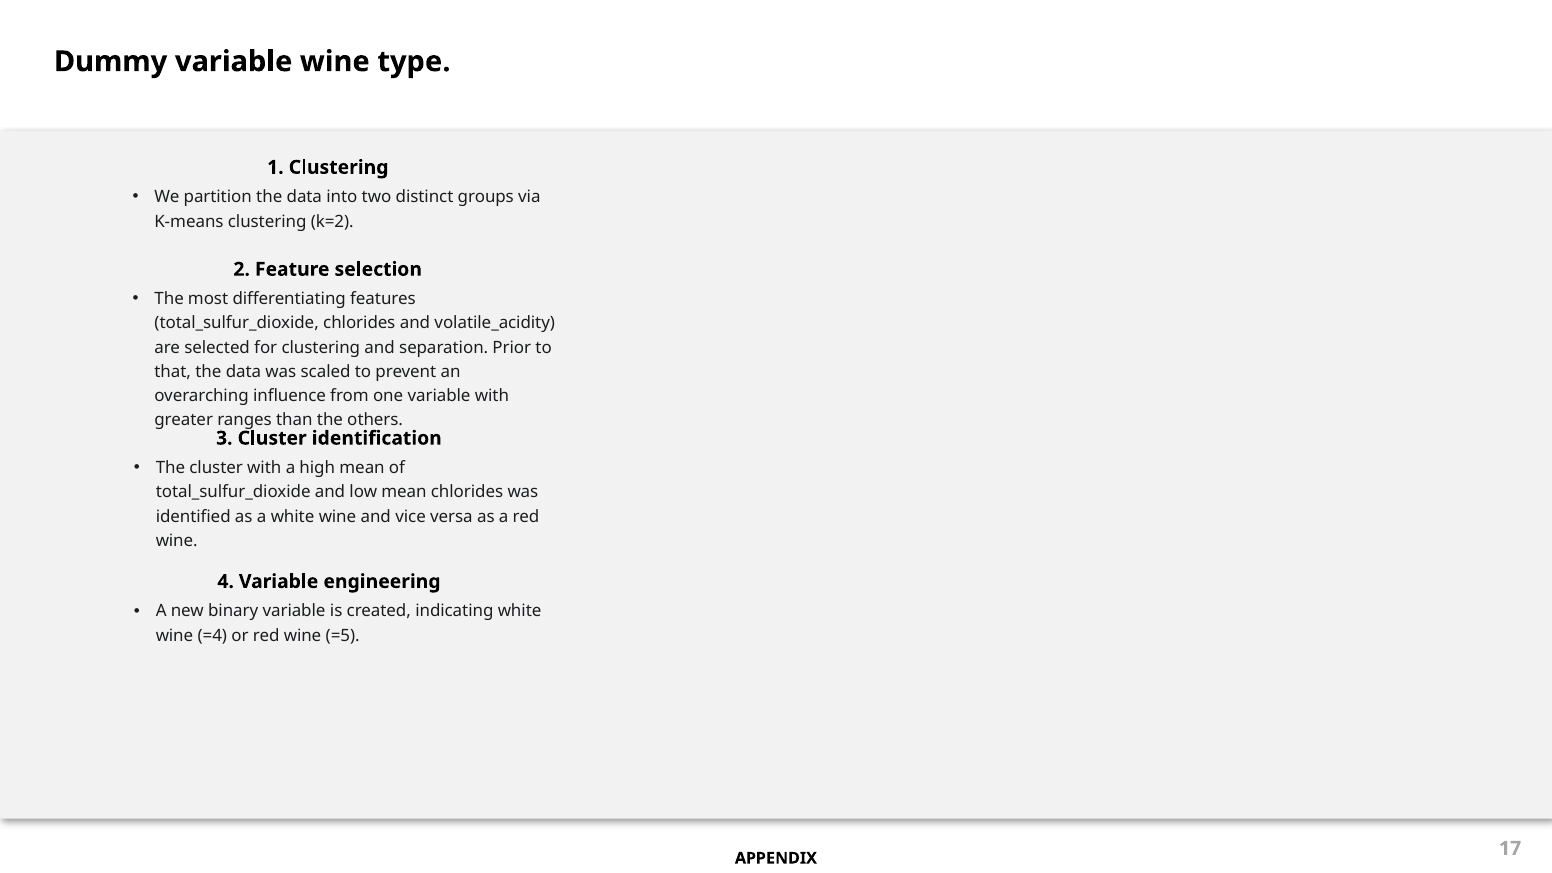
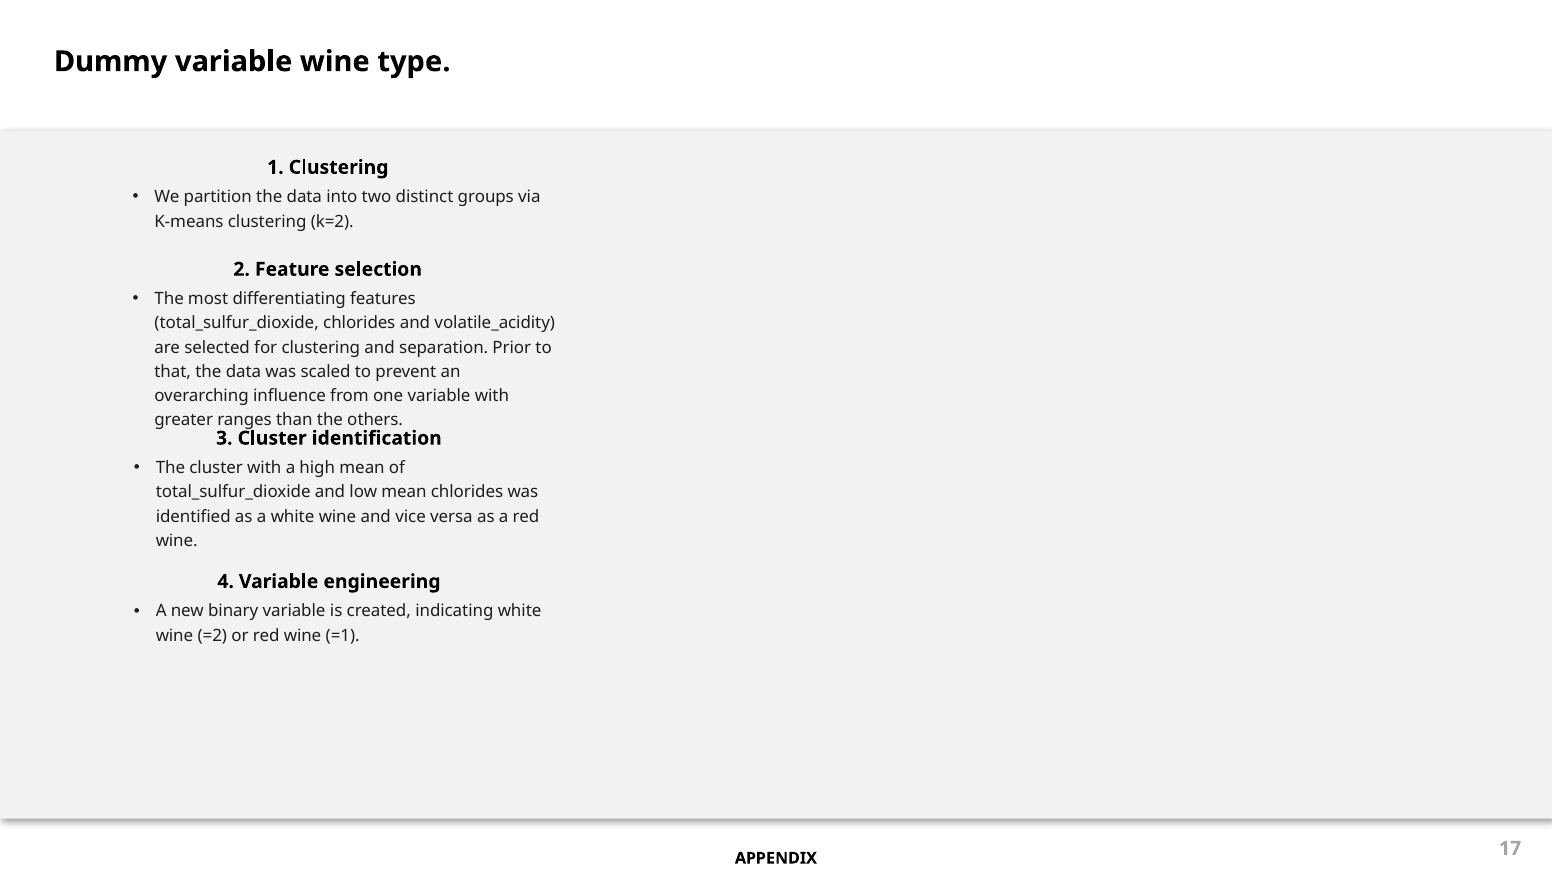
=4: =4 -> =2
=5: =5 -> =1
